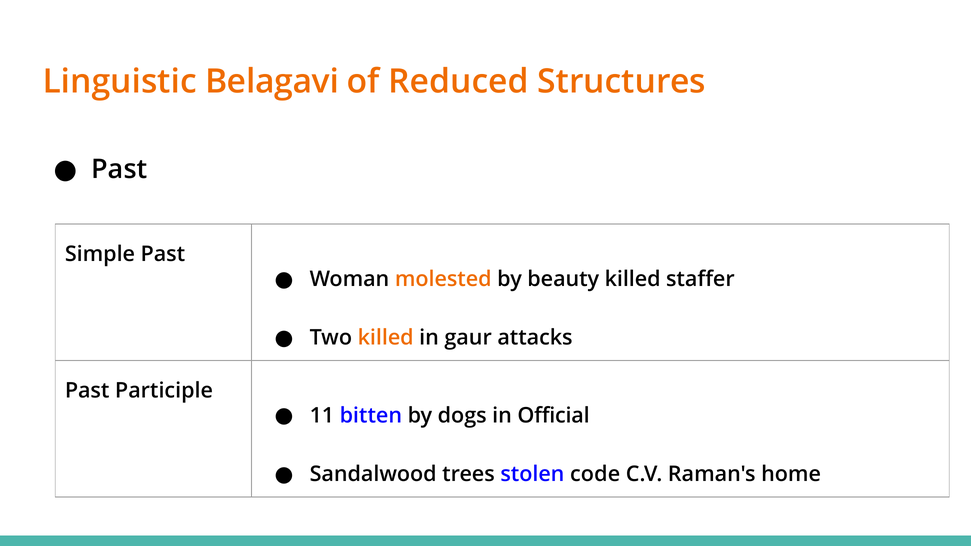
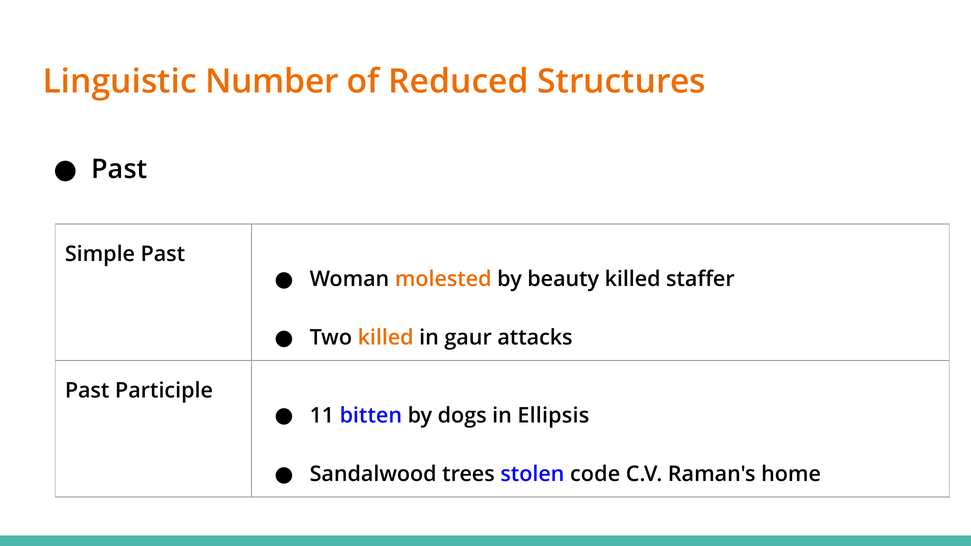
Belagavi: Belagavi -> Number
Official: Official -> Ellipsis
